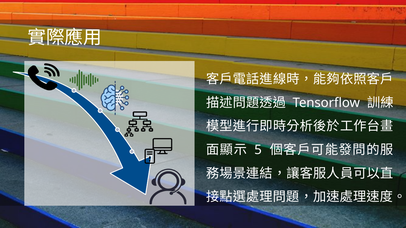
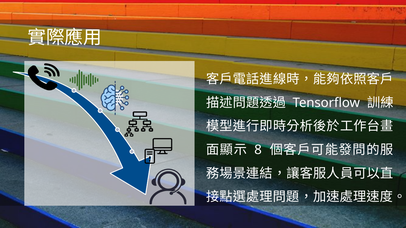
5: 5 -> 8
